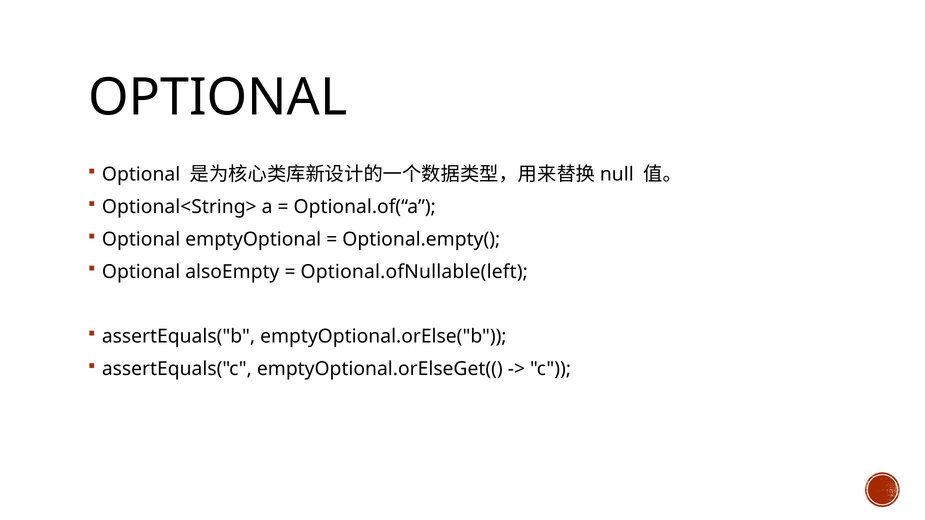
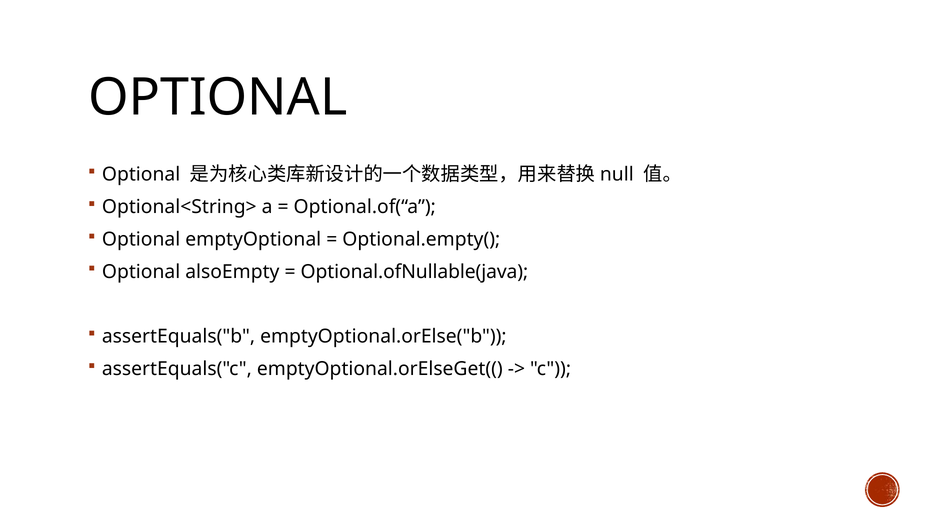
Optional.ofNullable(left: Optional.ofNullable(left -> Optional.ofNullable(java
